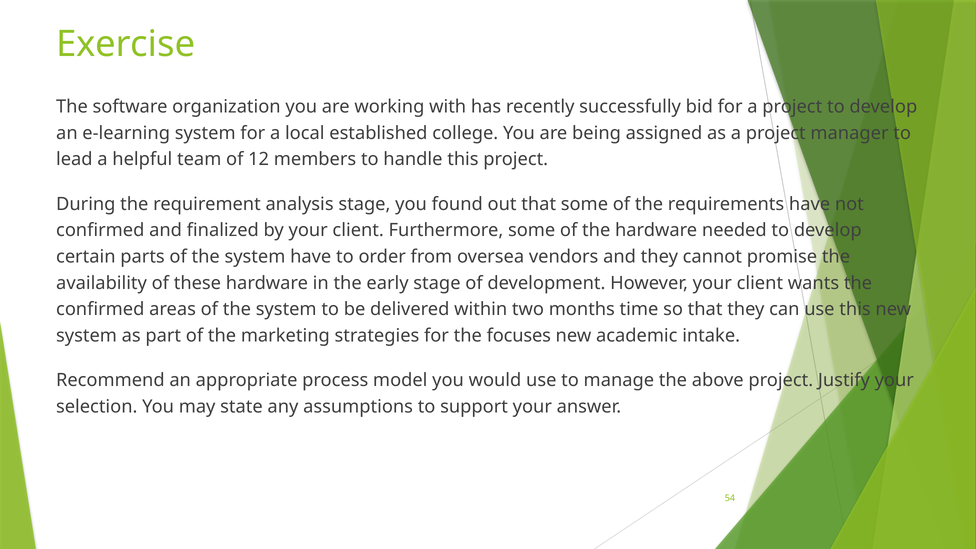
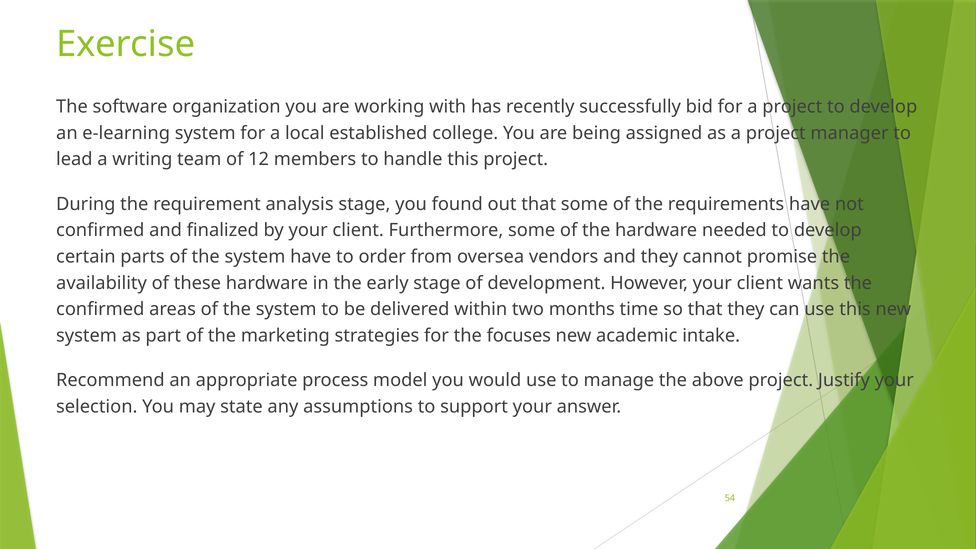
helpful: helpful -> writing
